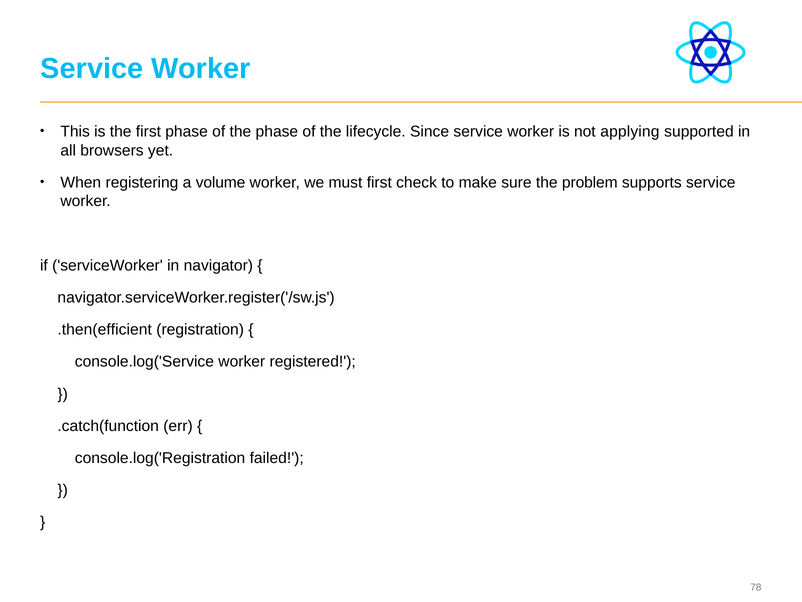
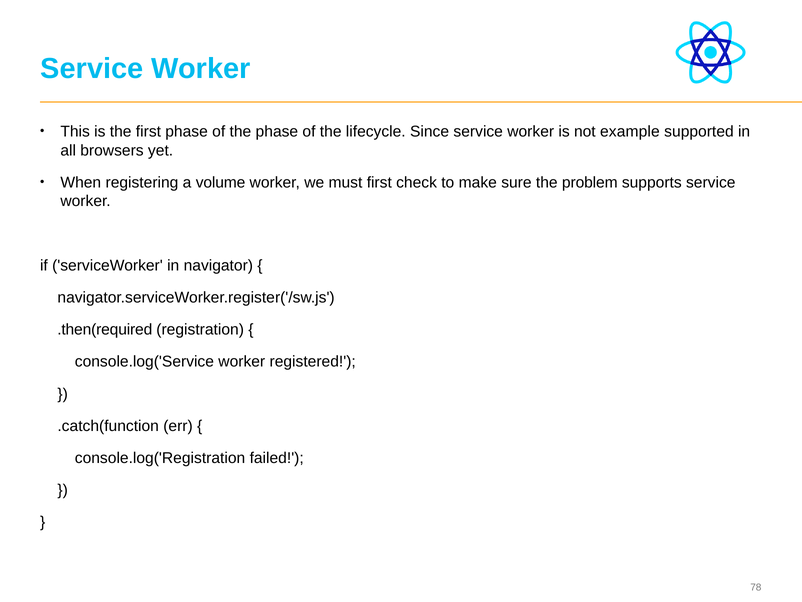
applying: applying -> example
.then(efficient: .then(efficient -> .then(required
